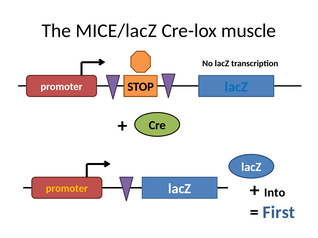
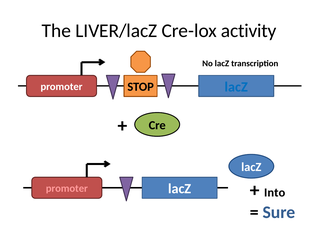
MICE/lacZ: MICE/lacZ -> LIVER/lacZ
muscle: muscle -> activity
promoter at (67, 189) colour: yellow -> pink
First: First -> Sure
